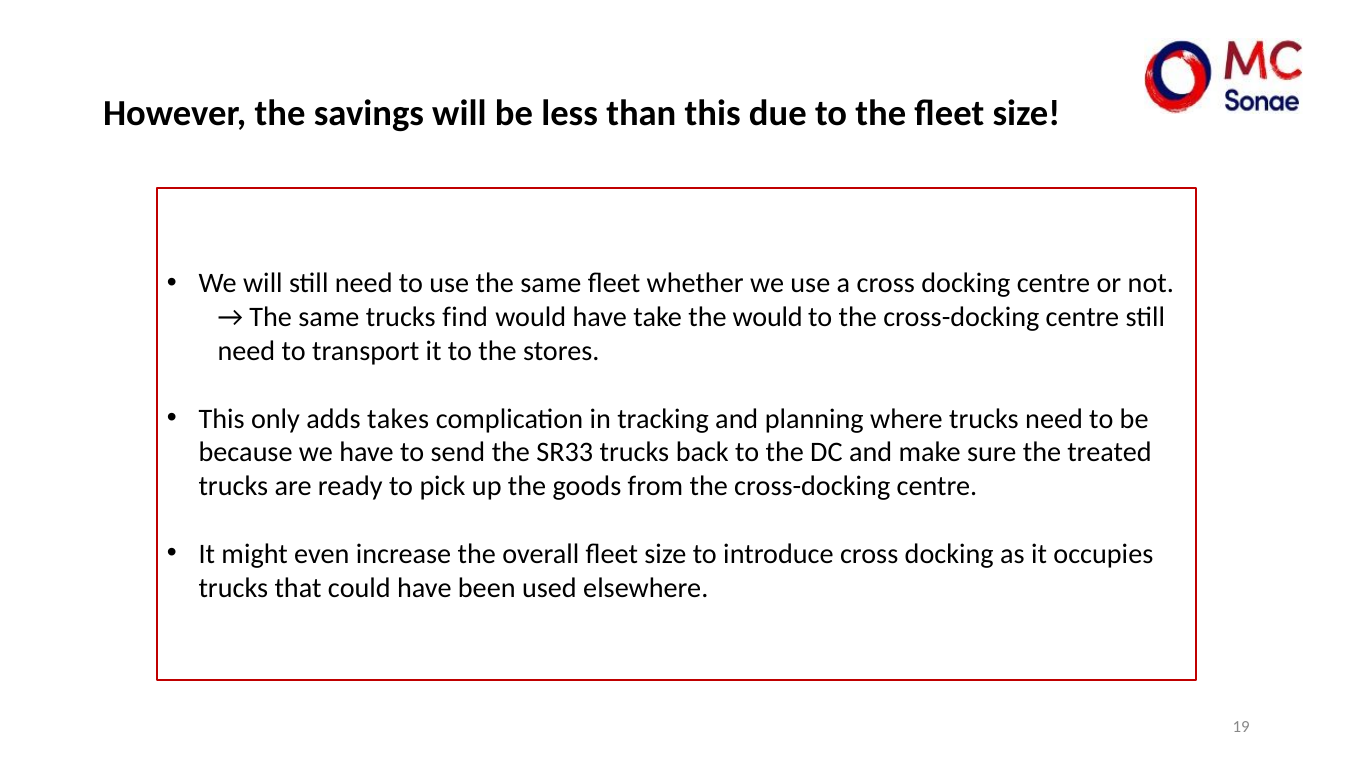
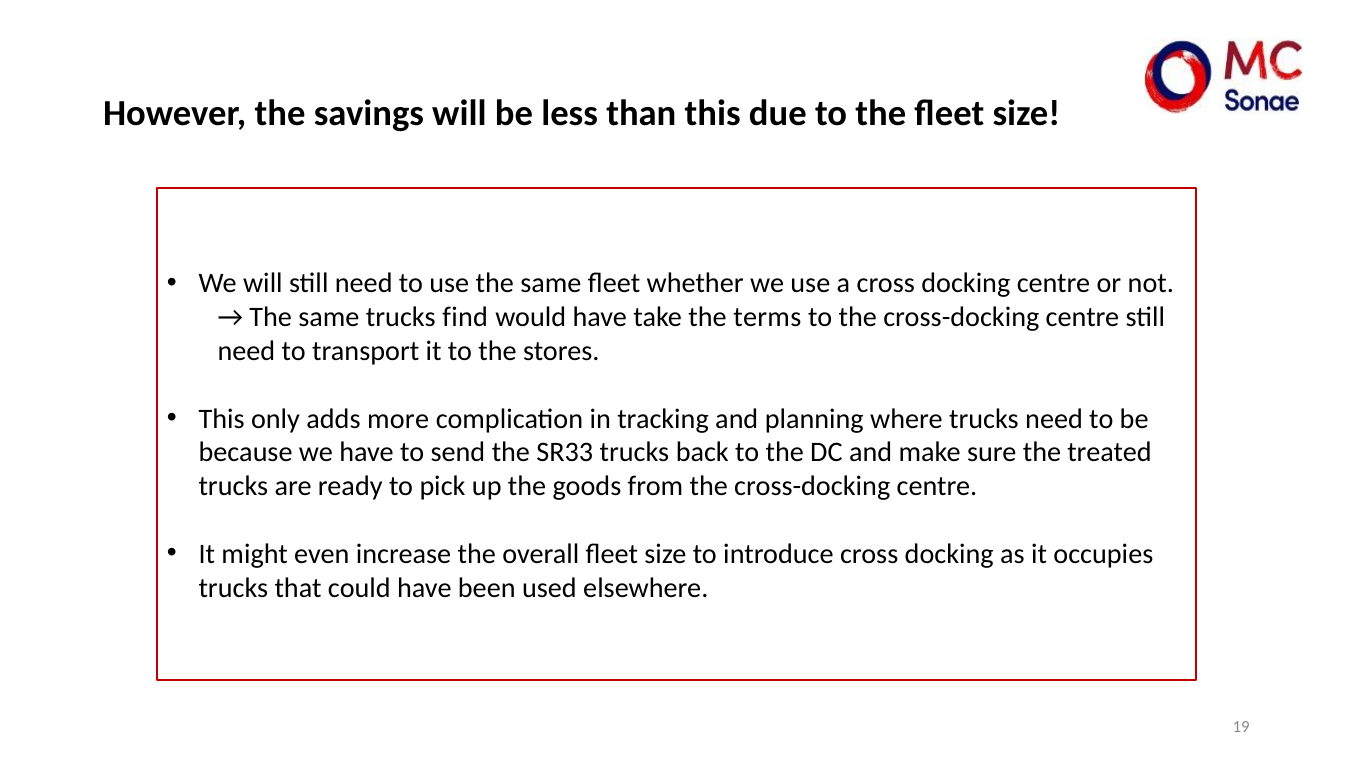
the would: would -> terms
takes: takes -> more
